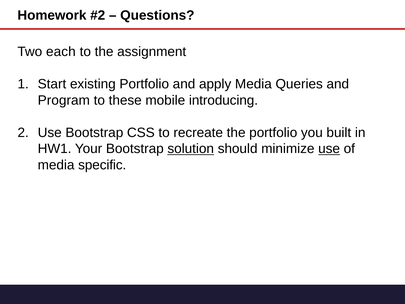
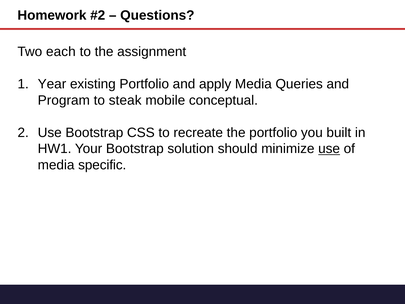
Start: Start -> Year
these: these -> steak
introducing: introducing -> conceptual
solution underline: present -> none
